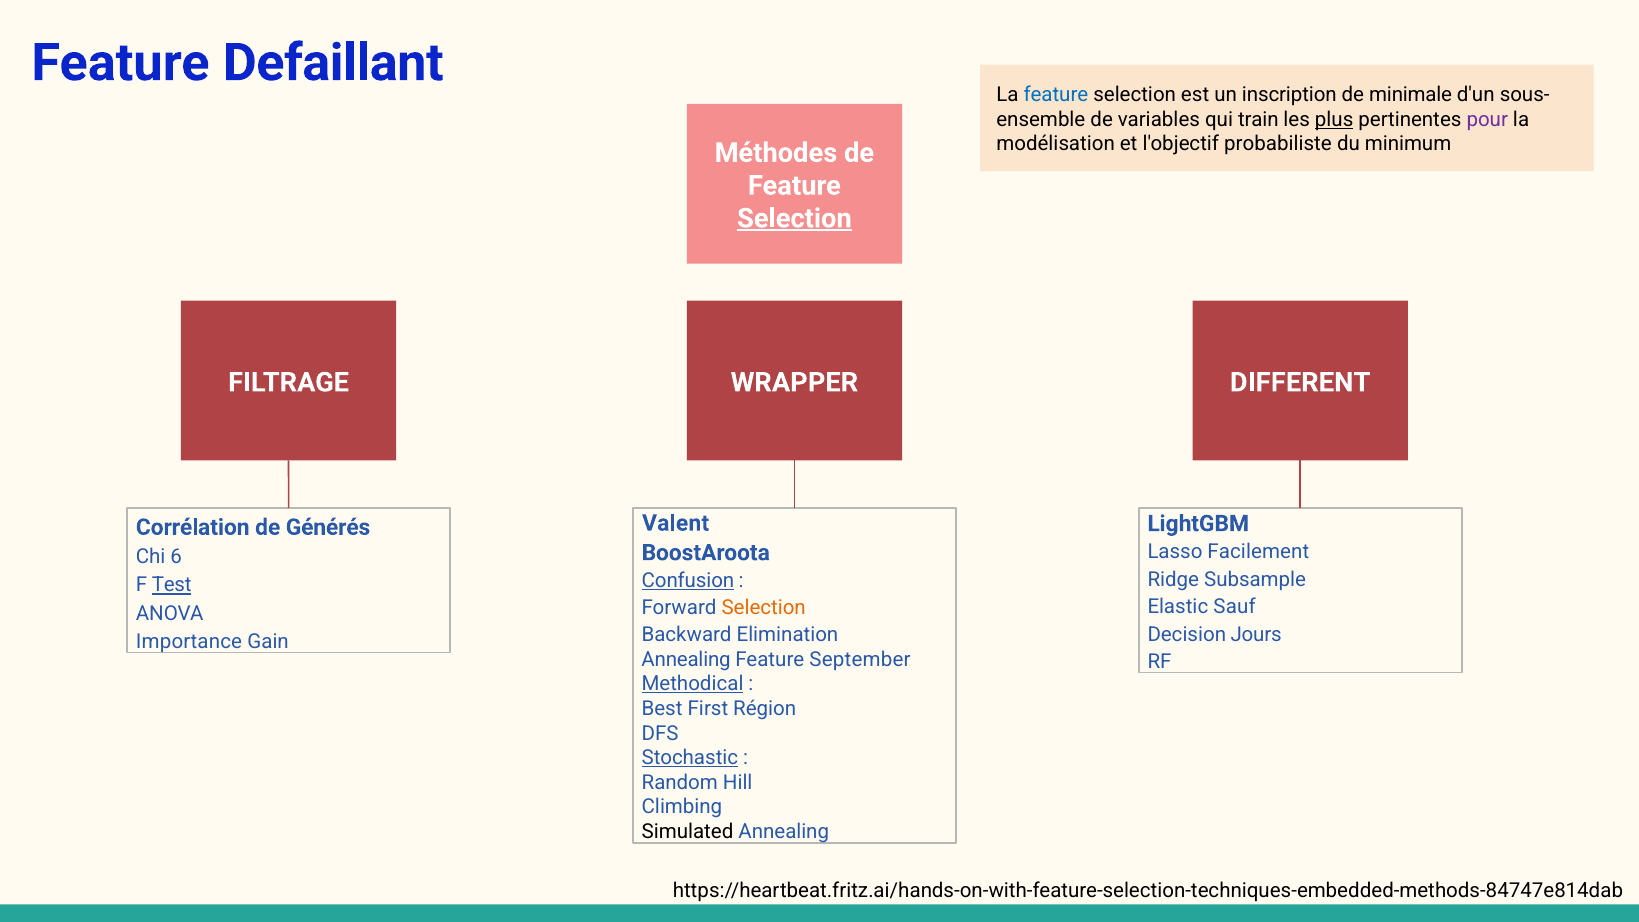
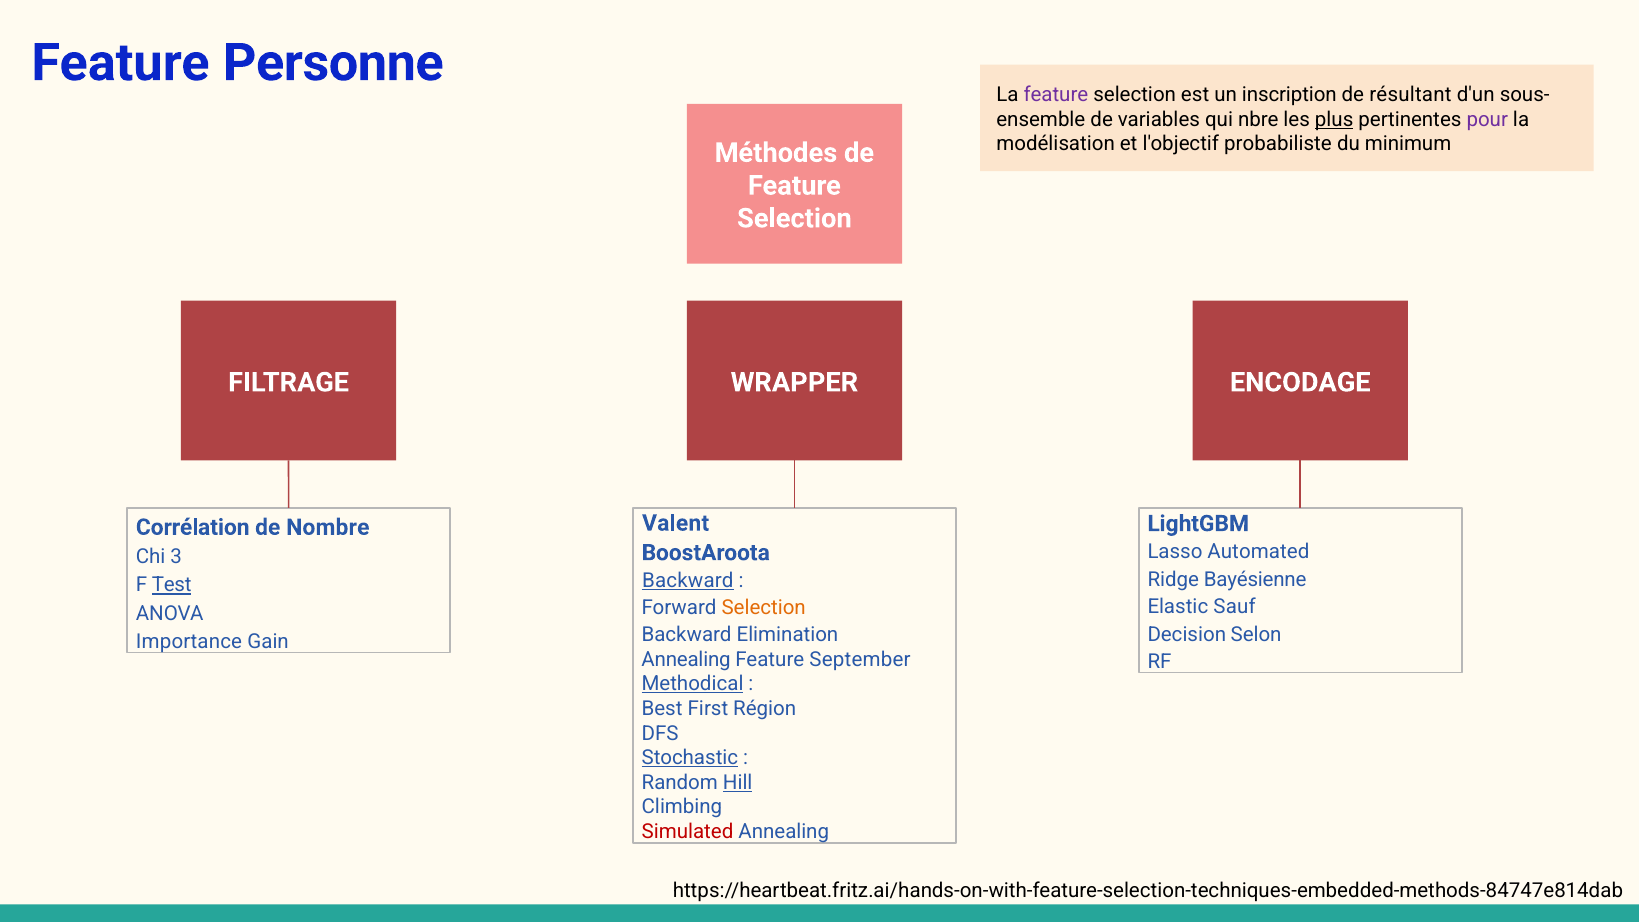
Defaillant: Defaillant -> Personne
feature at (1056, 95) colour: blue -> purple
minimale: minimale -> résultant
train: train -> nbre
Selection at (794, 218) underline: present -> none
DIFFERENT: DIFFERENT -> ENCODAGE
Générés: Générés -> Nombre
Facilement: Facilement -> Automated
6: 6 -> 3
Subsample: Subsample -> Bayésienne
Confusion at (688, 581): Confusion -> Backward
Jours: Jours -> Selon
Hill underline: none -> present
Simulated colour: black -> red
